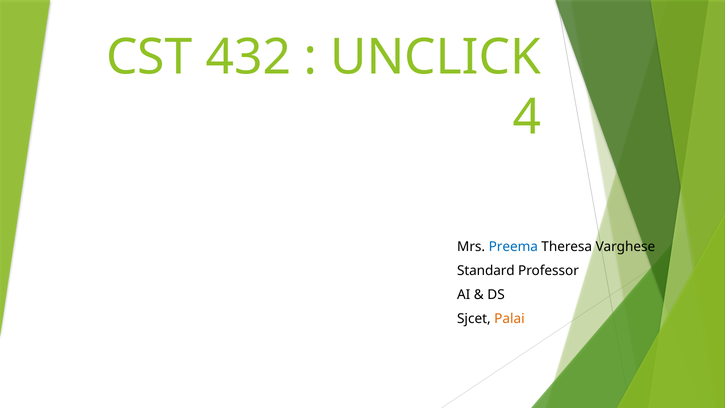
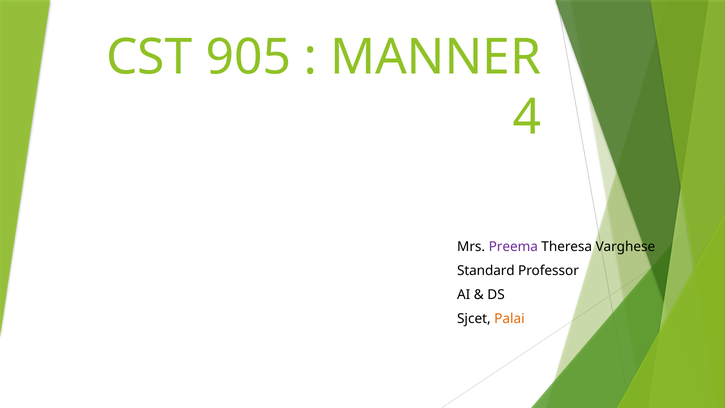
432: 432 -> 905
UNCLICK: UNCLICK -> MANNER
Preema colour: blue -> purple
